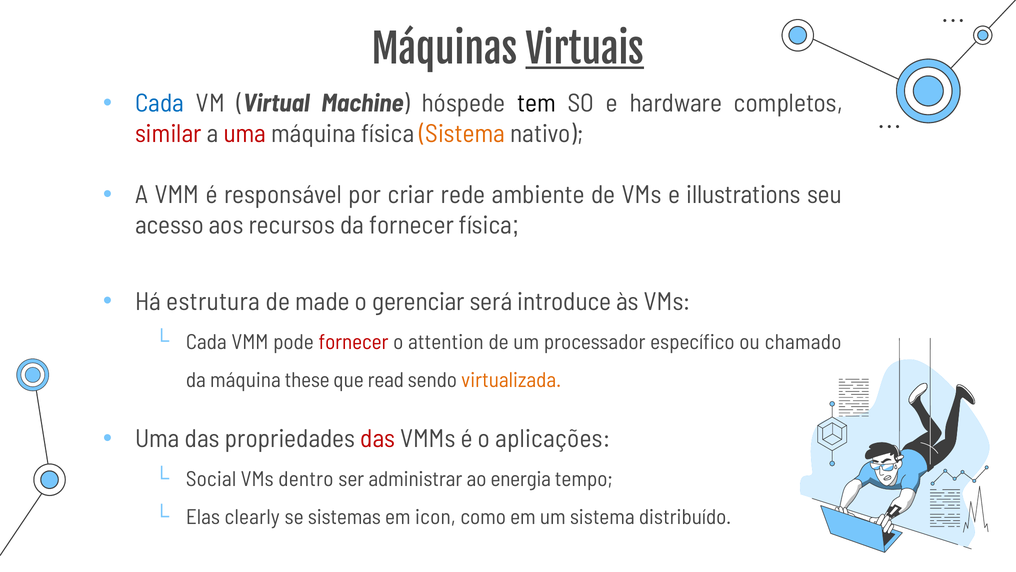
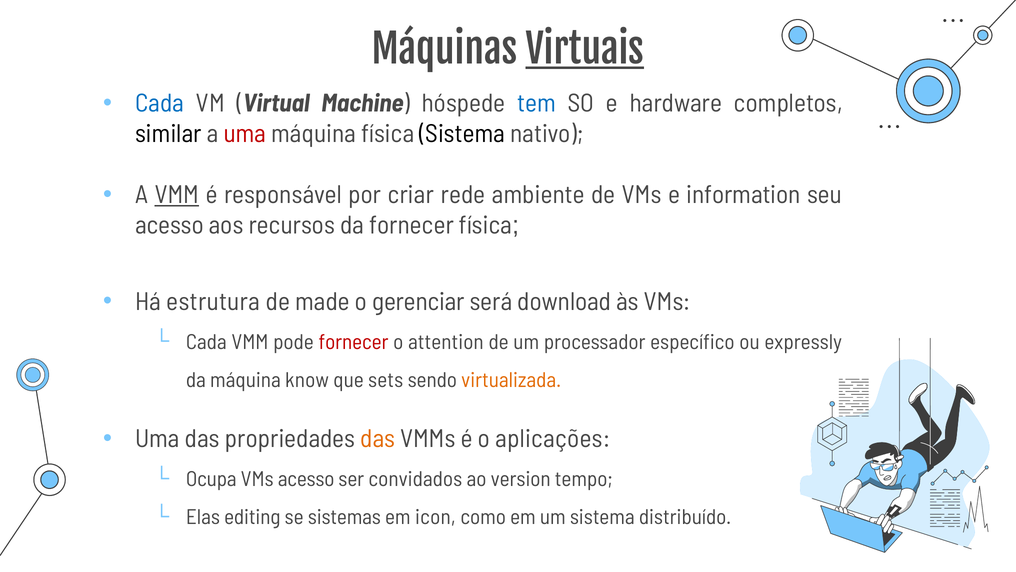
tem colour: black -> blue
similar colour: red -> black
Sistema at (462, 134) colour: orange -> black
VMM at (177, 195) underline: none -> present
illustrations: illustrations -> information
introduce: introduce -> download
chamado: chamado -> expressly
these: these -> know
read: read -> sets
das at (378, 439) colour: red -> orange
Social: Social -> Ocupa
VMs dentro: dentro -> acesso
administrar: administrar -> convidados
energia: energia -> version
clearly: clearly -> editing
